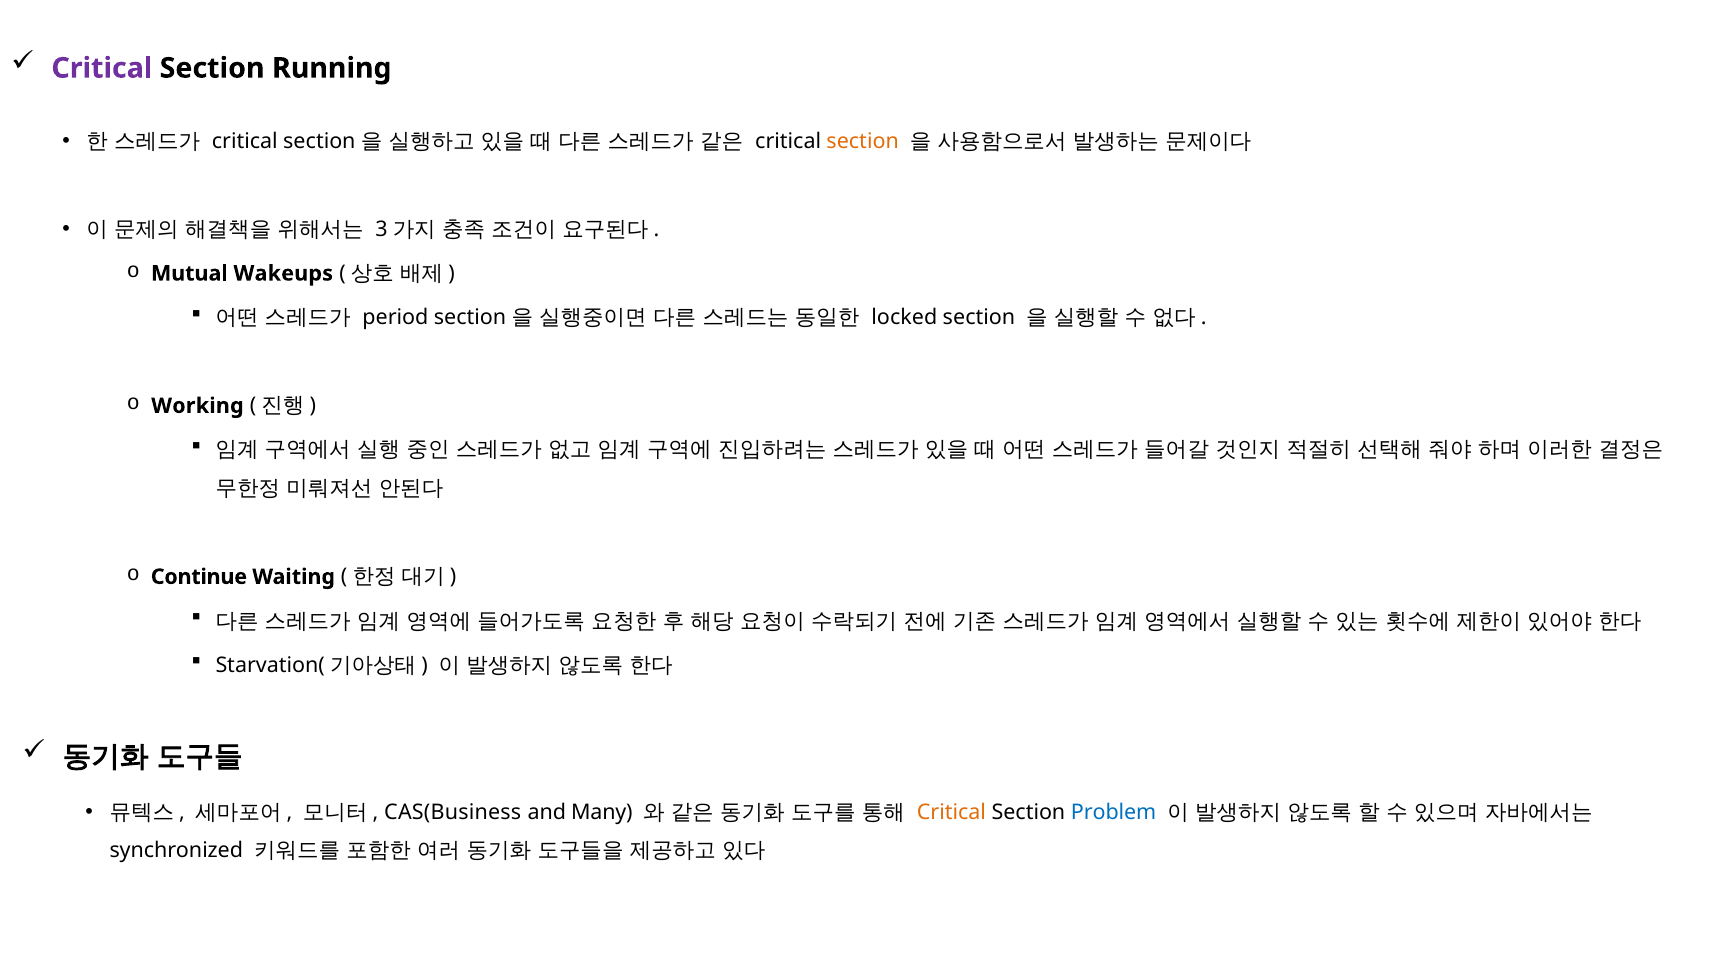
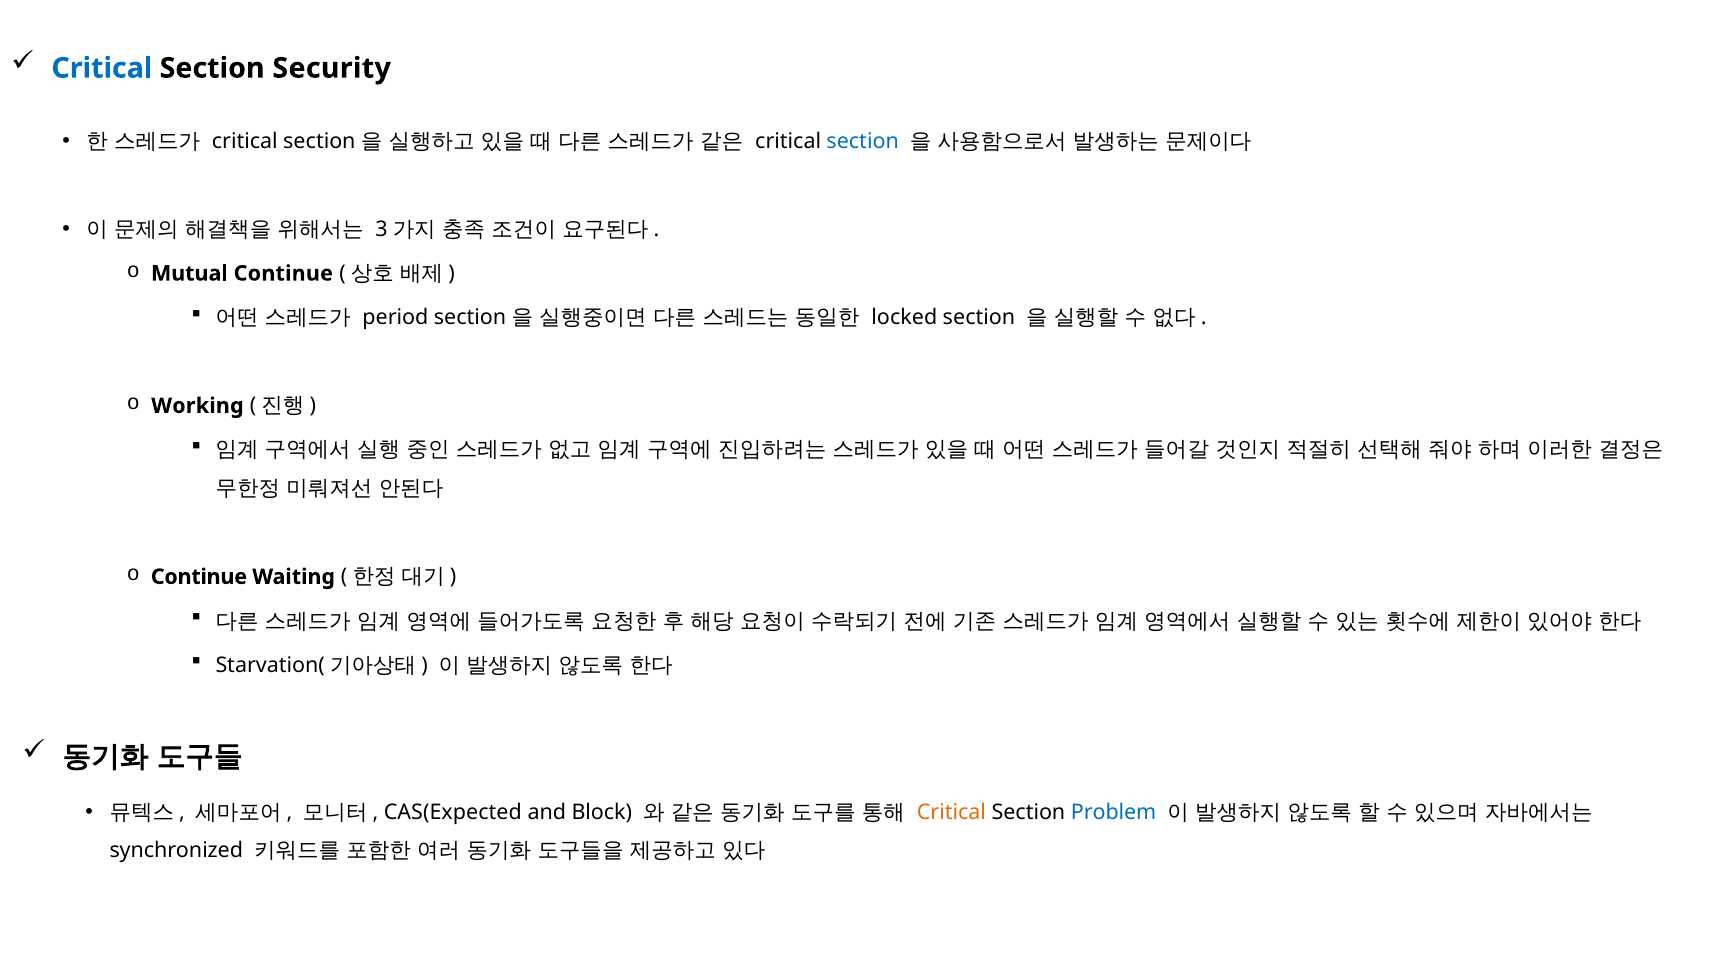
Critical at (102, 68) colour: purple -> blue
Running: Running -> Security
section at (863, 141) colour: orange -> blue
Mutual Wakeups: Wakeups -> Continue
CAS(Business: CAS(Business -> CAS(Expected
Many: Many -> Block
